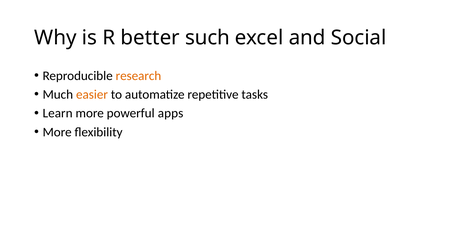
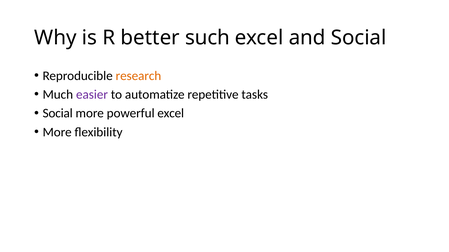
easier colour: orange -> purple
Learn at (58, 114): Learn -> Social
powerful apps: apps -> excel
